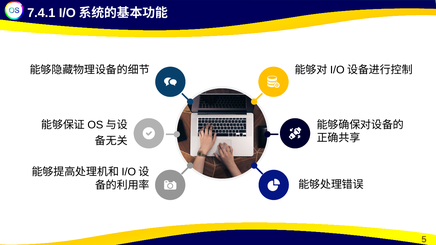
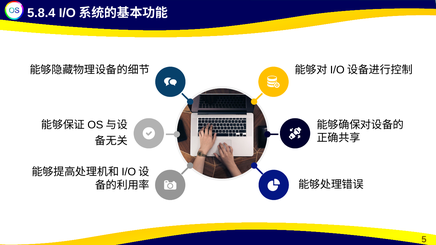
7.4.1: 7.4.1 -> 5.8.4
